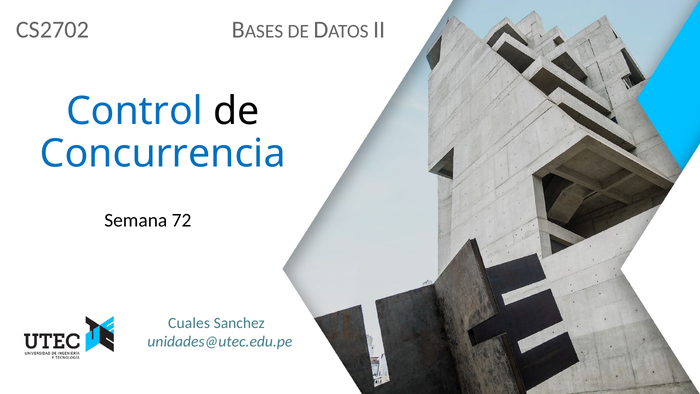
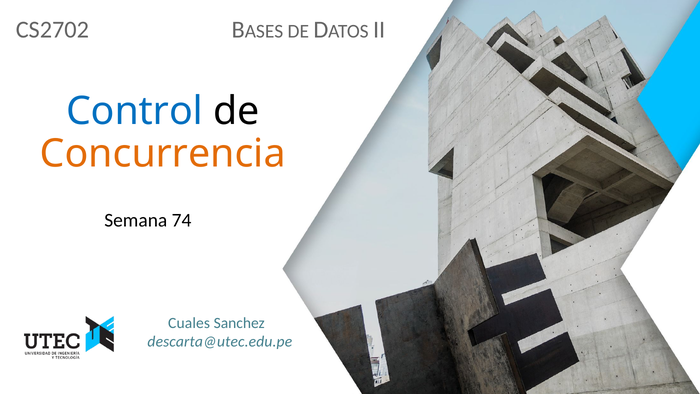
Concurrencia colour: blue -> orange
72: 72 -> 74
unidades@utec.edu.pe: unidades@utec.edu.pe -> descarta@utec.edu.pe
